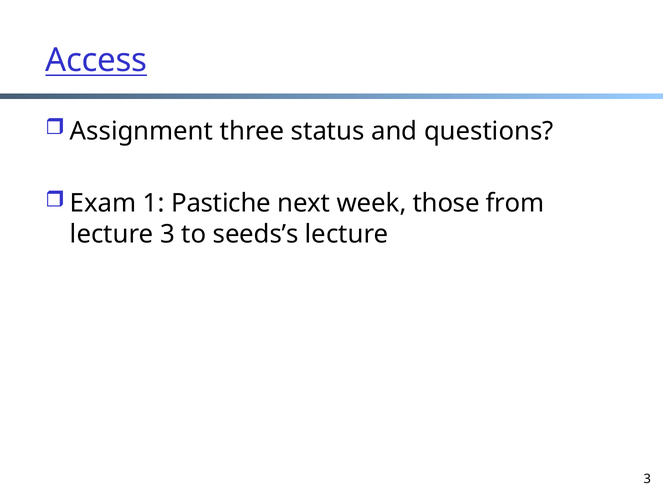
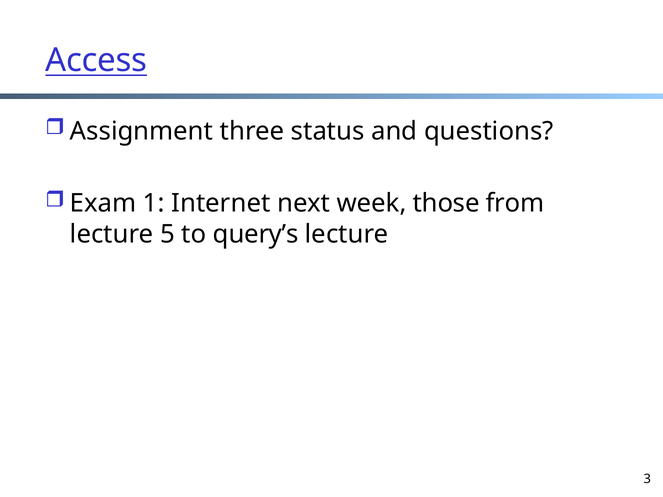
Pastiche: Pastiche -> Internet
3 at (167, 234): 3 -> 5
seeds’s: seeds’s -> query’s
